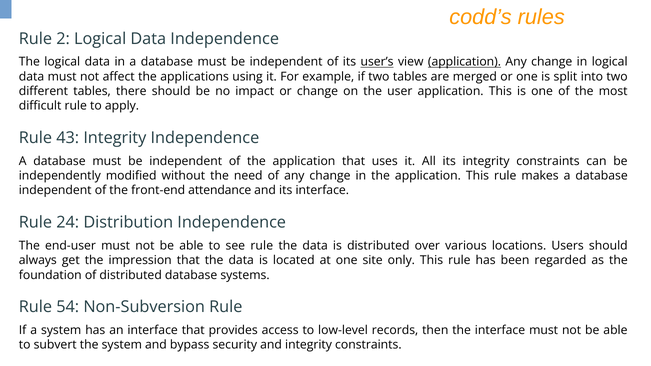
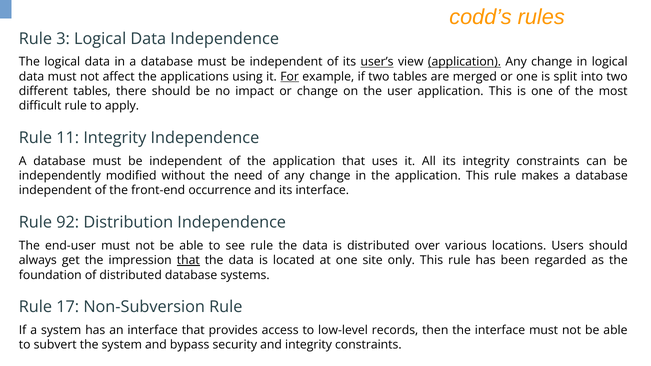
2: 2 -> 3
For underline: none -> present
43: 43 -> 11
attendance: attendance -> occurrence
24: 24 -> 92
that at (188, 260) underline: none -> present
54: 54 -> 17
